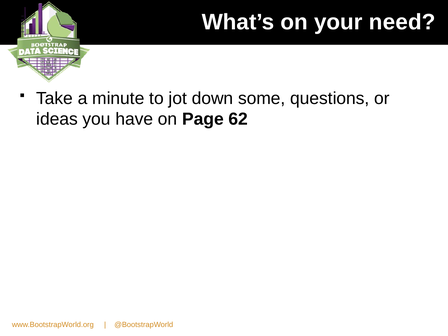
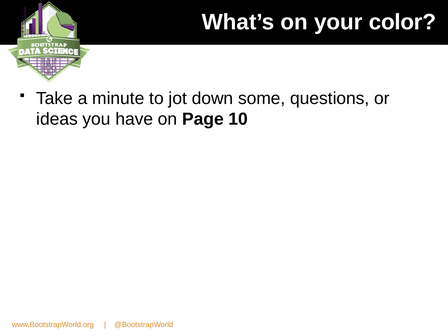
need: need -> color
62: 62 -> 10
